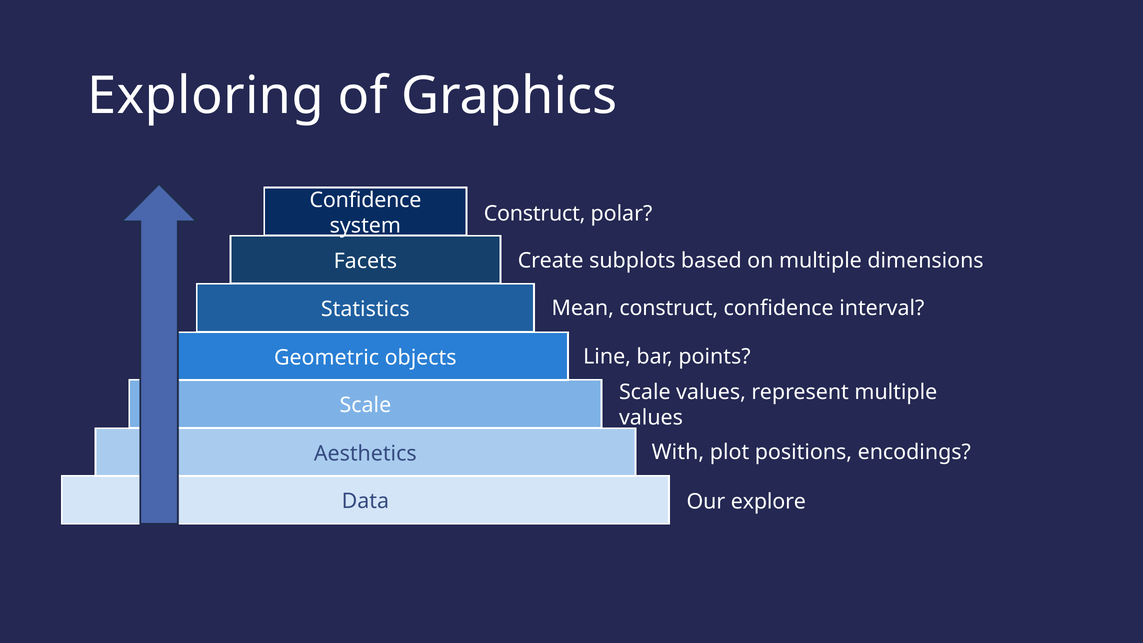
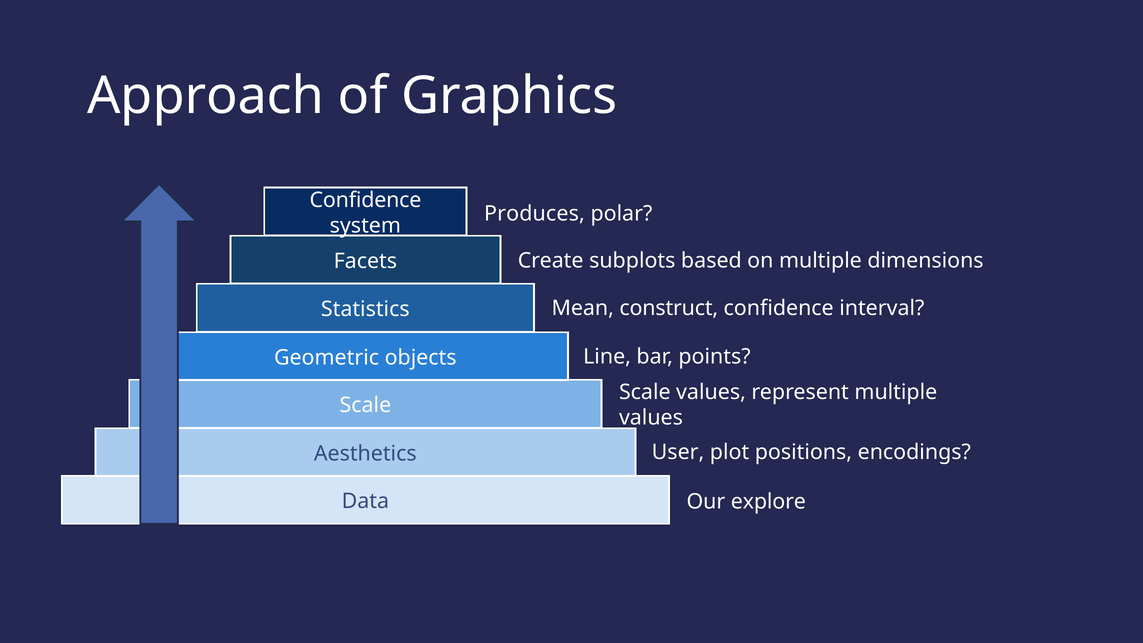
Exploring: Exploring -> Approach
Construct at (535, 214): Construct -> Produces
With: With -> User
